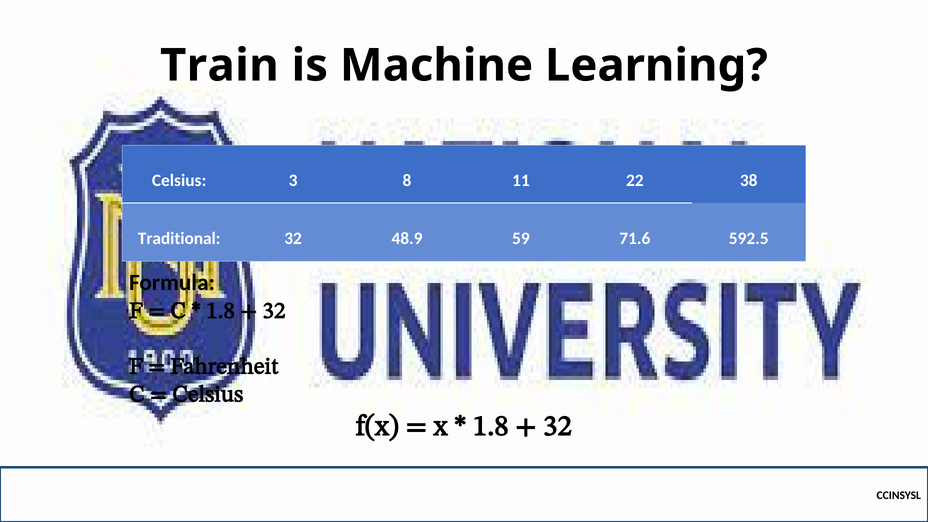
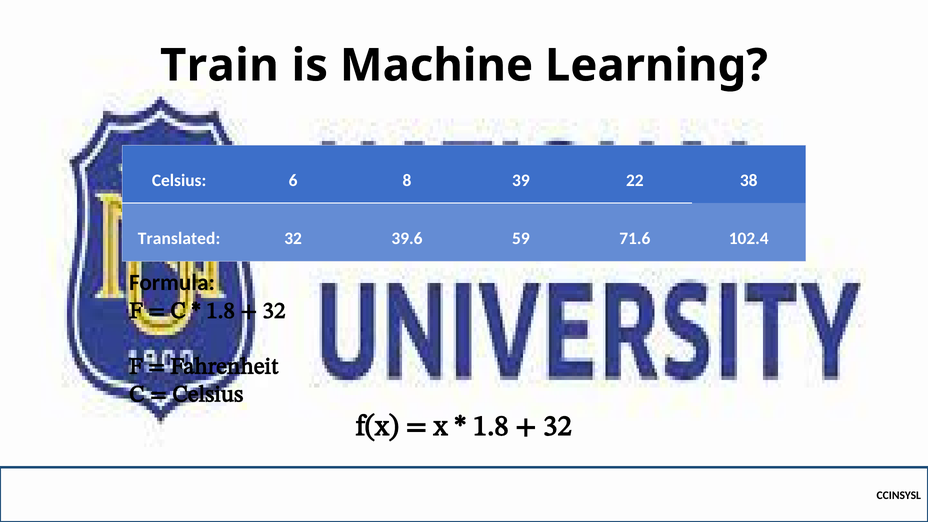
3: 3 -> 6
11: 11 -> 39
Traditional: Traditional -> Translated
48.9: 48.9 -> 39.6
592.5: 592.5 -> 102.4
